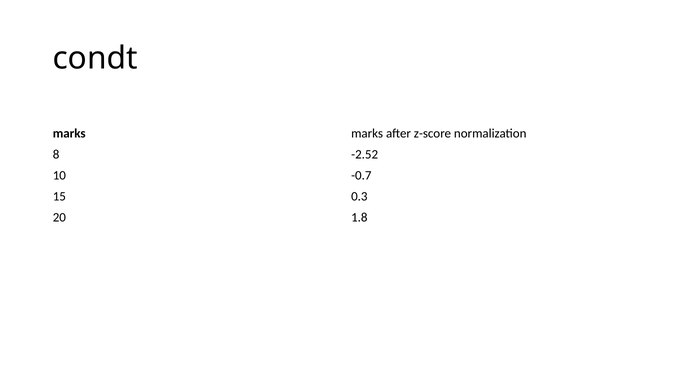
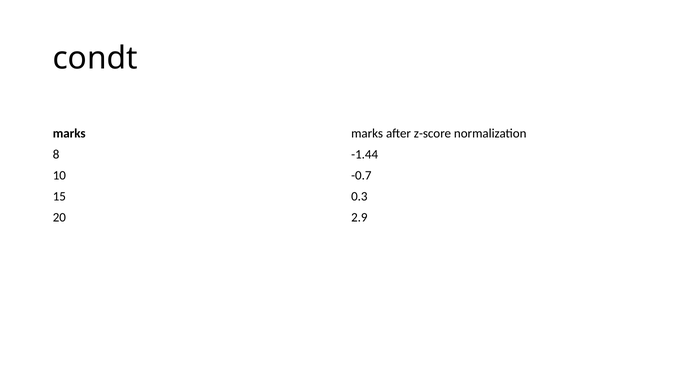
-2.52: -2.52 -> -1.44
1.8: 1.8 -> 2.9
